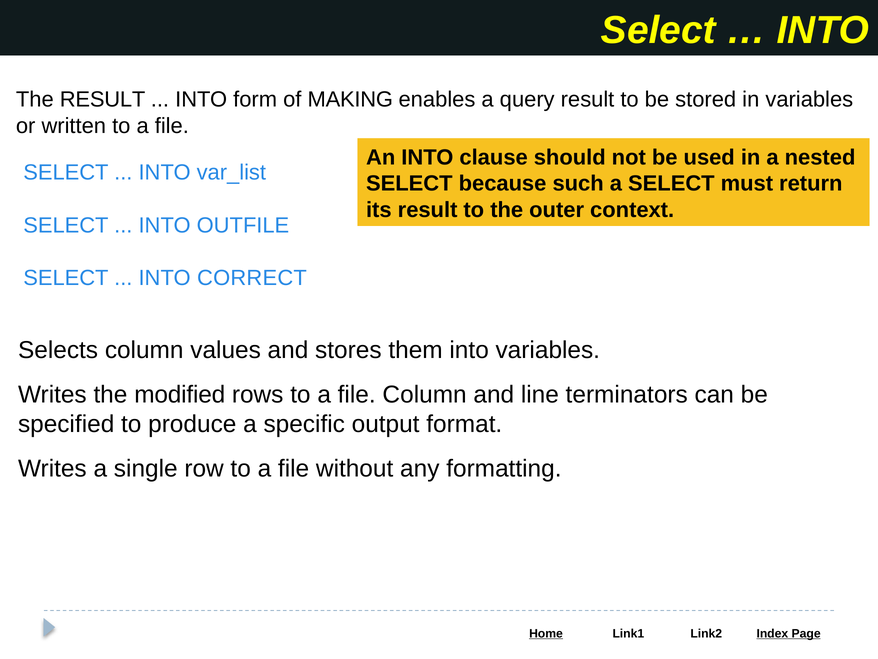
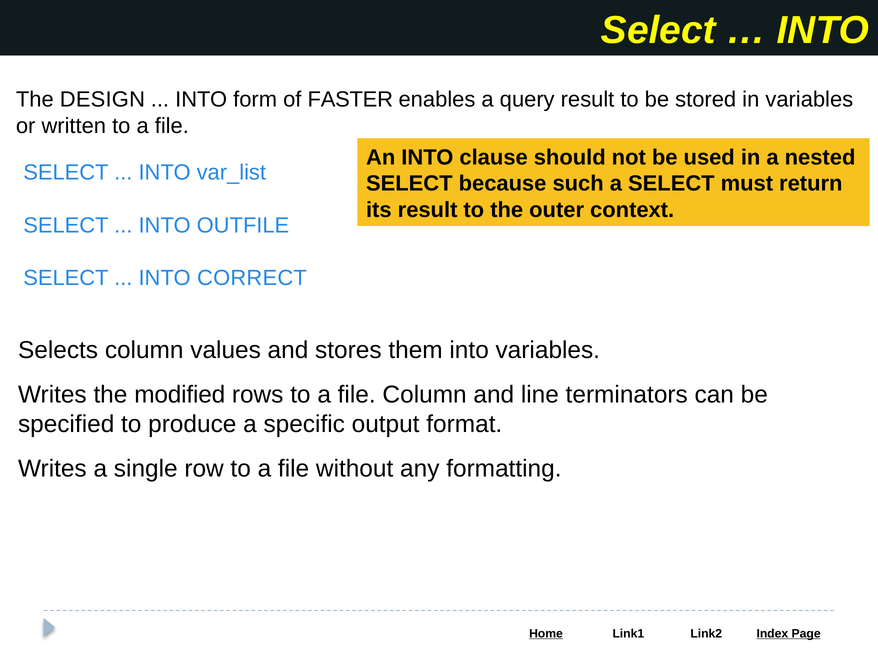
The RESULT: RESULT -> DESIGN
MAKING: MAKING -> FASTER
